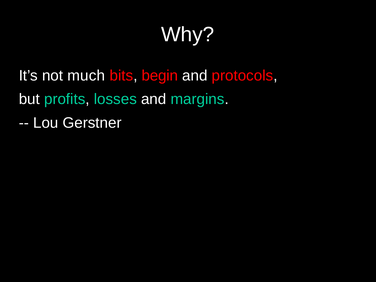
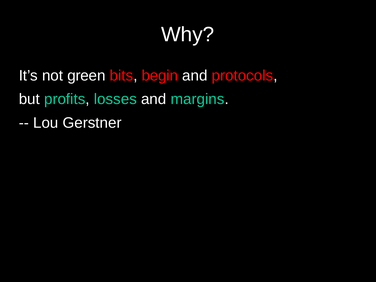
much: much -> green
